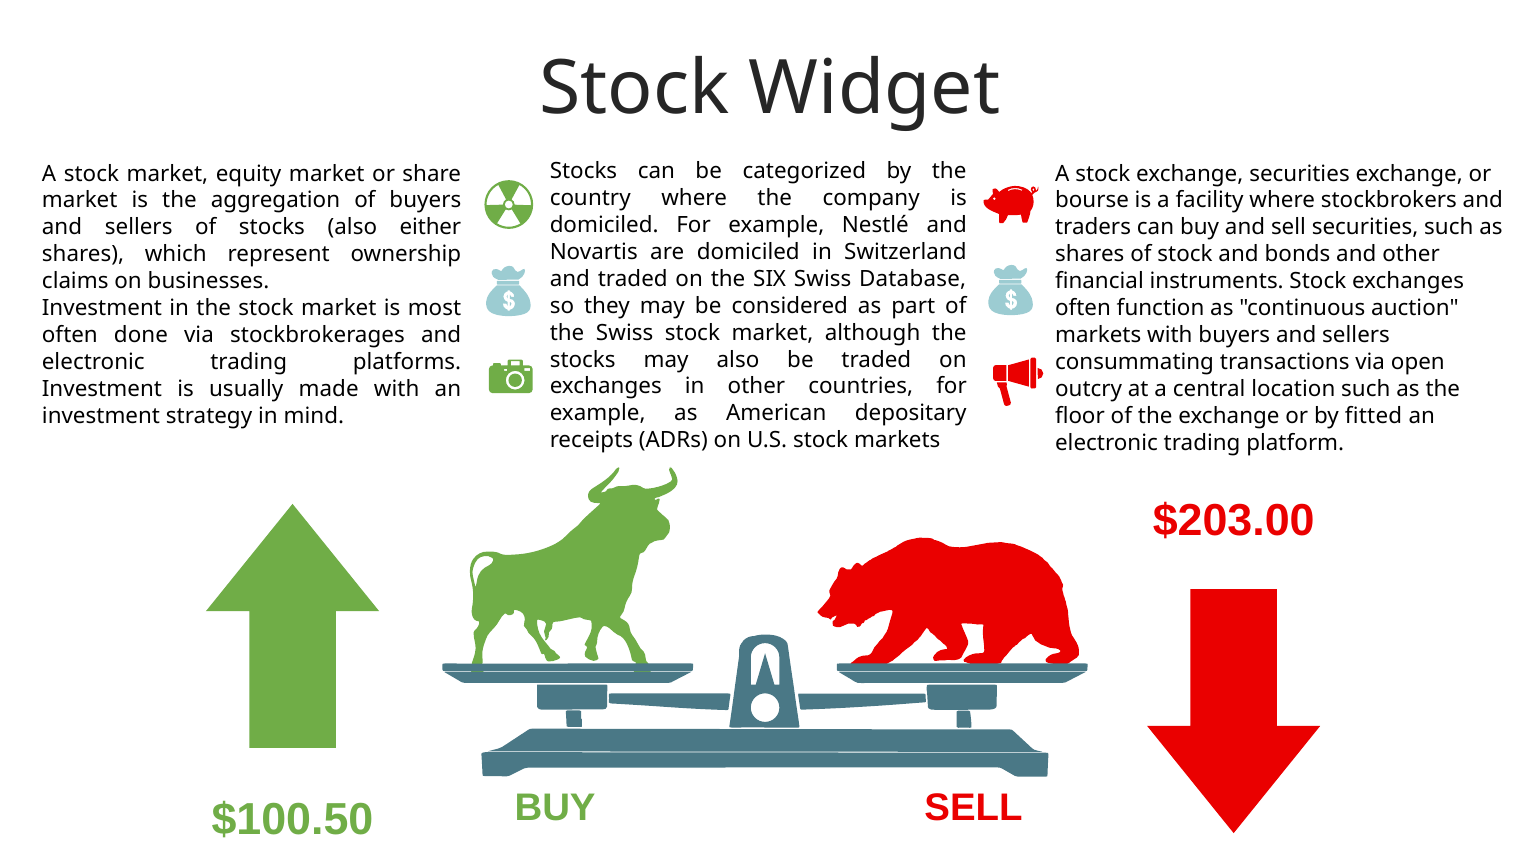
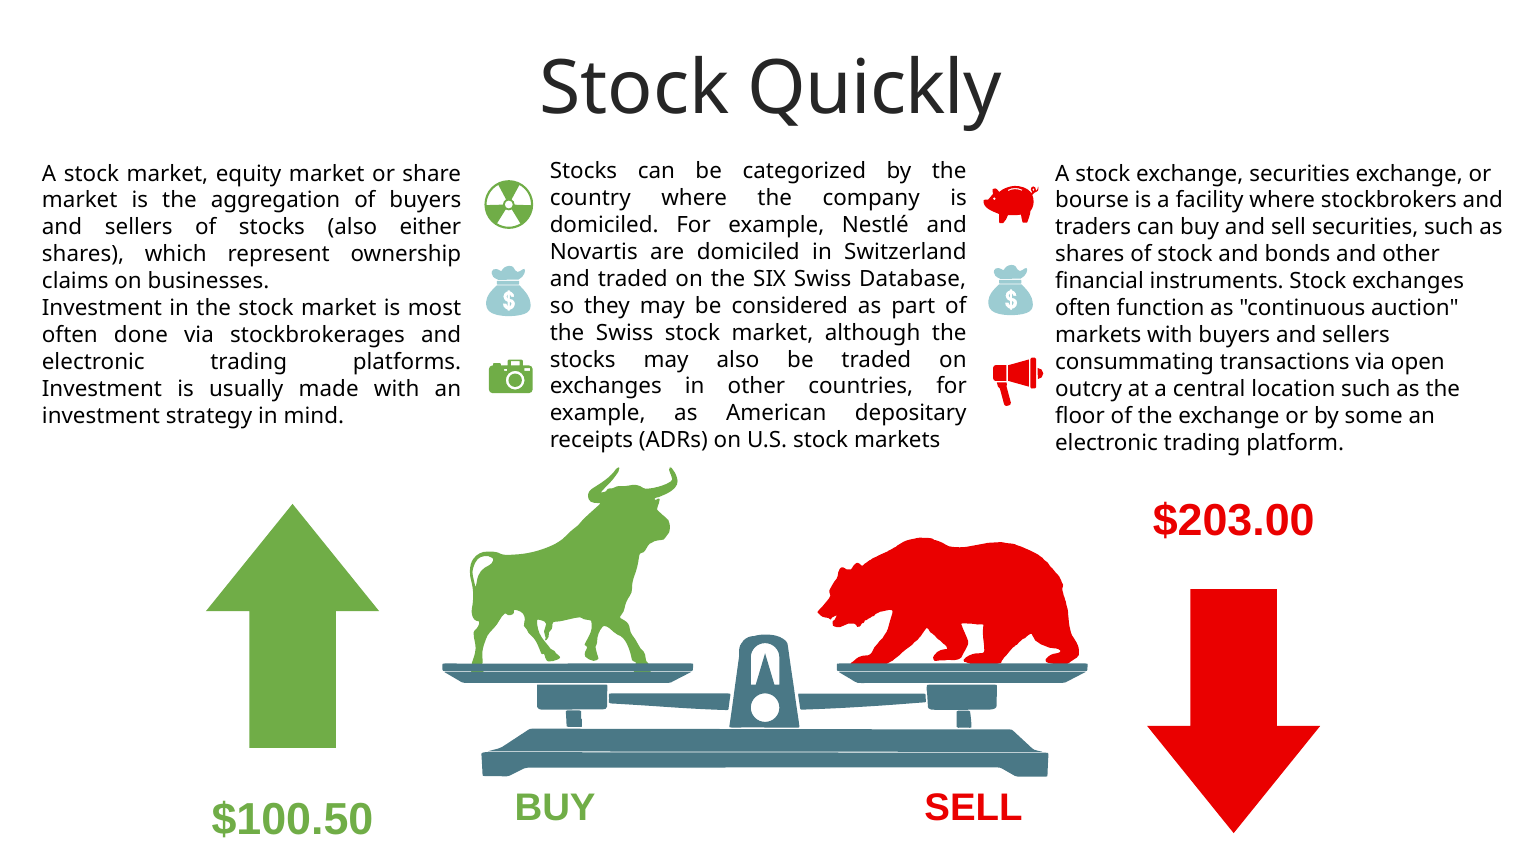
Widget: Widget -> Quickly
fitted: fitted -> some
